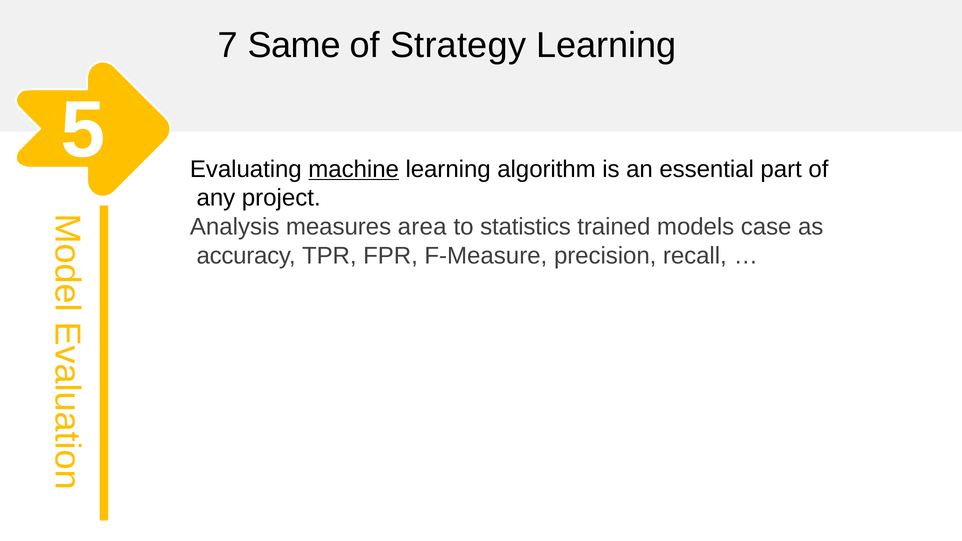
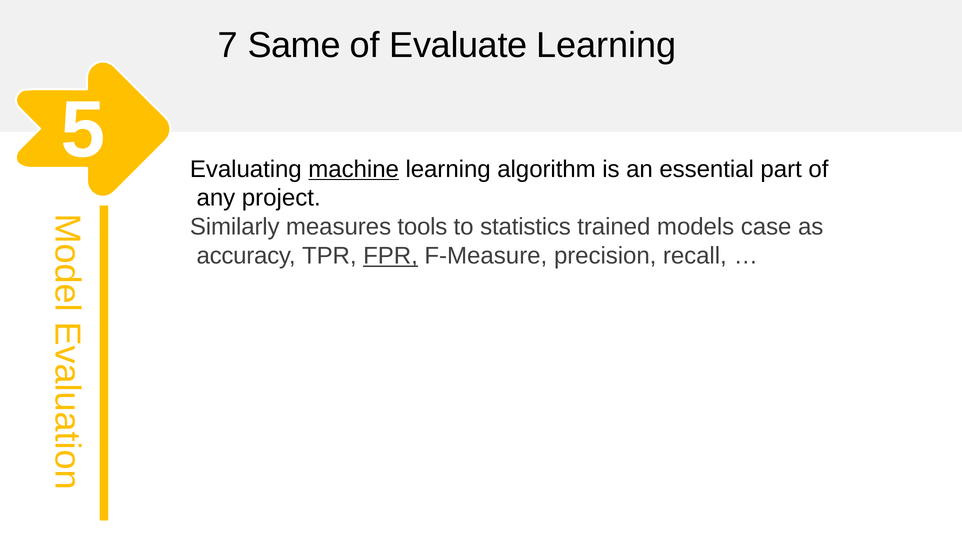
Strategy: Strategy -> Evaluate
Analysis: Analysis -> Similarly
area: area -> tools
FPR underline: none -> present
